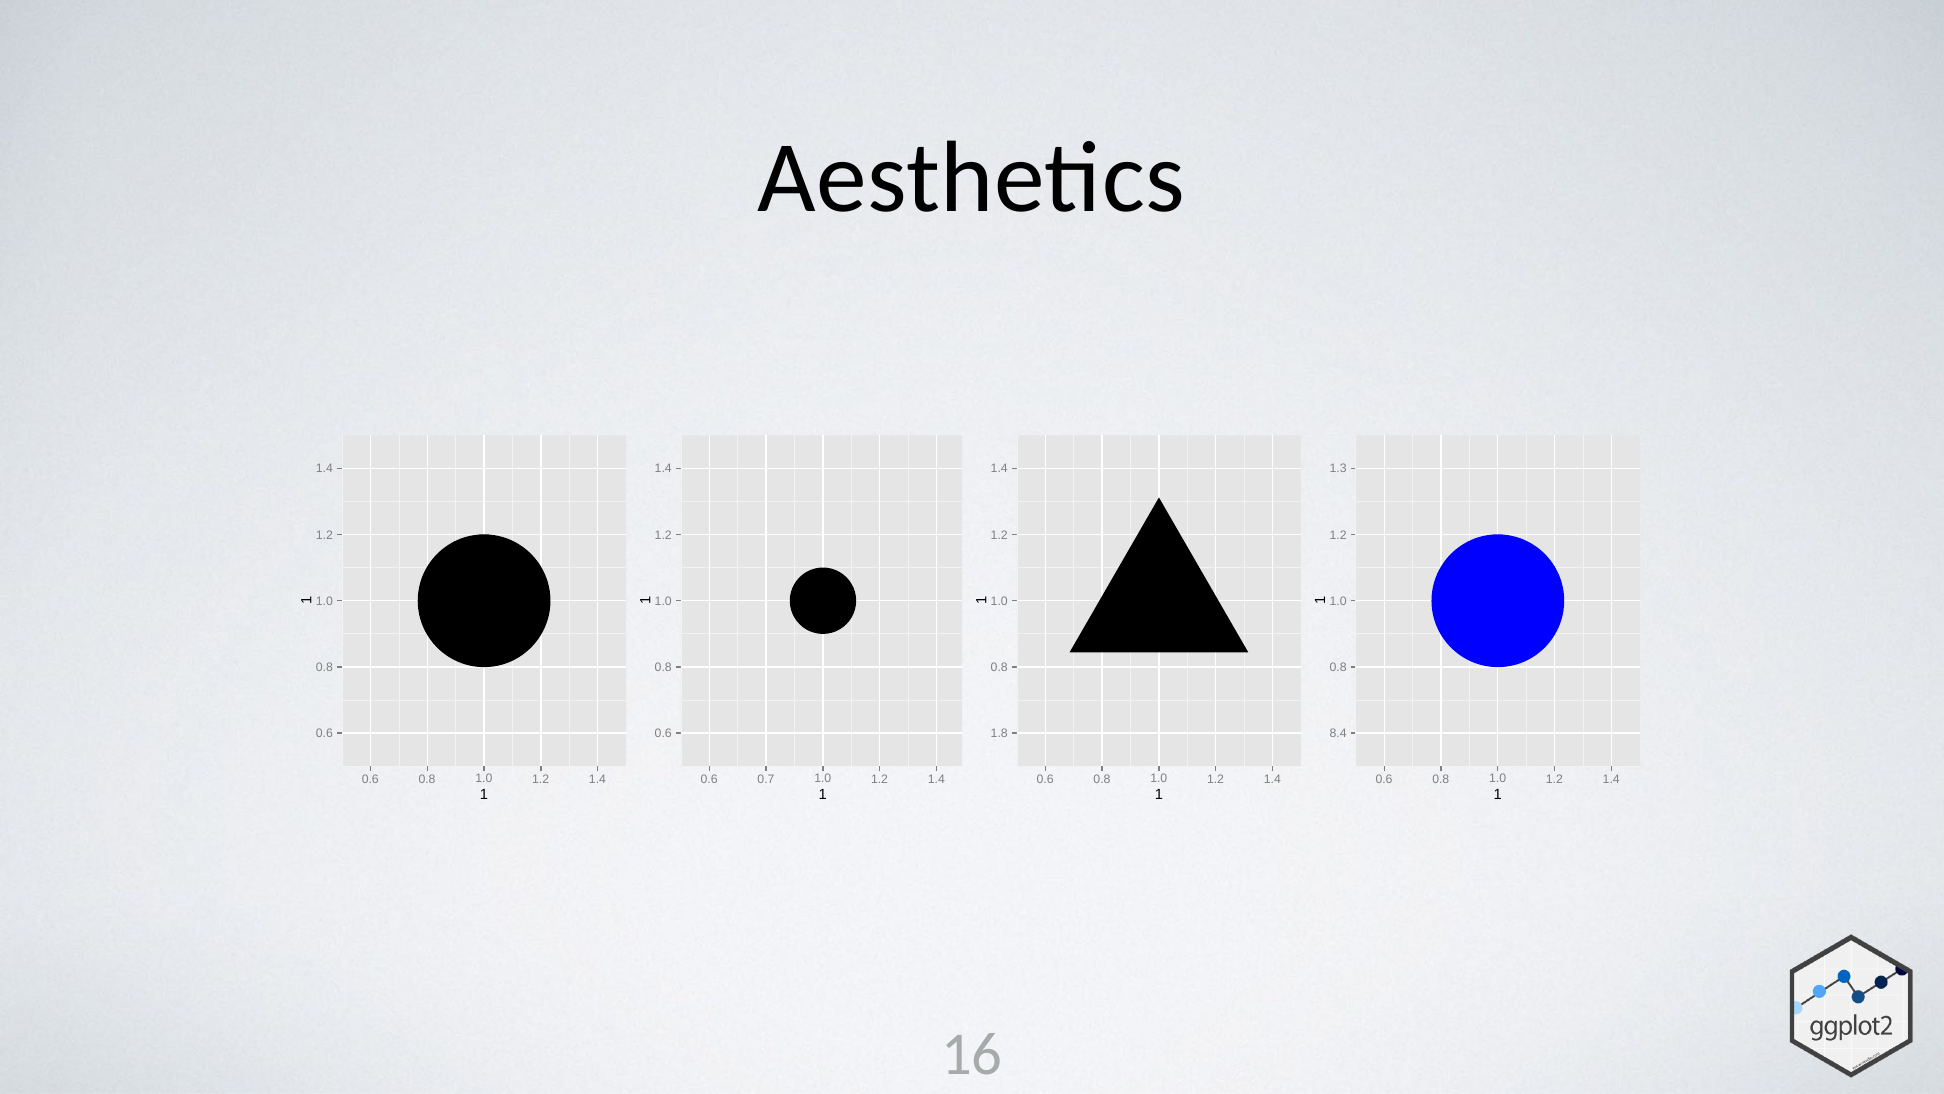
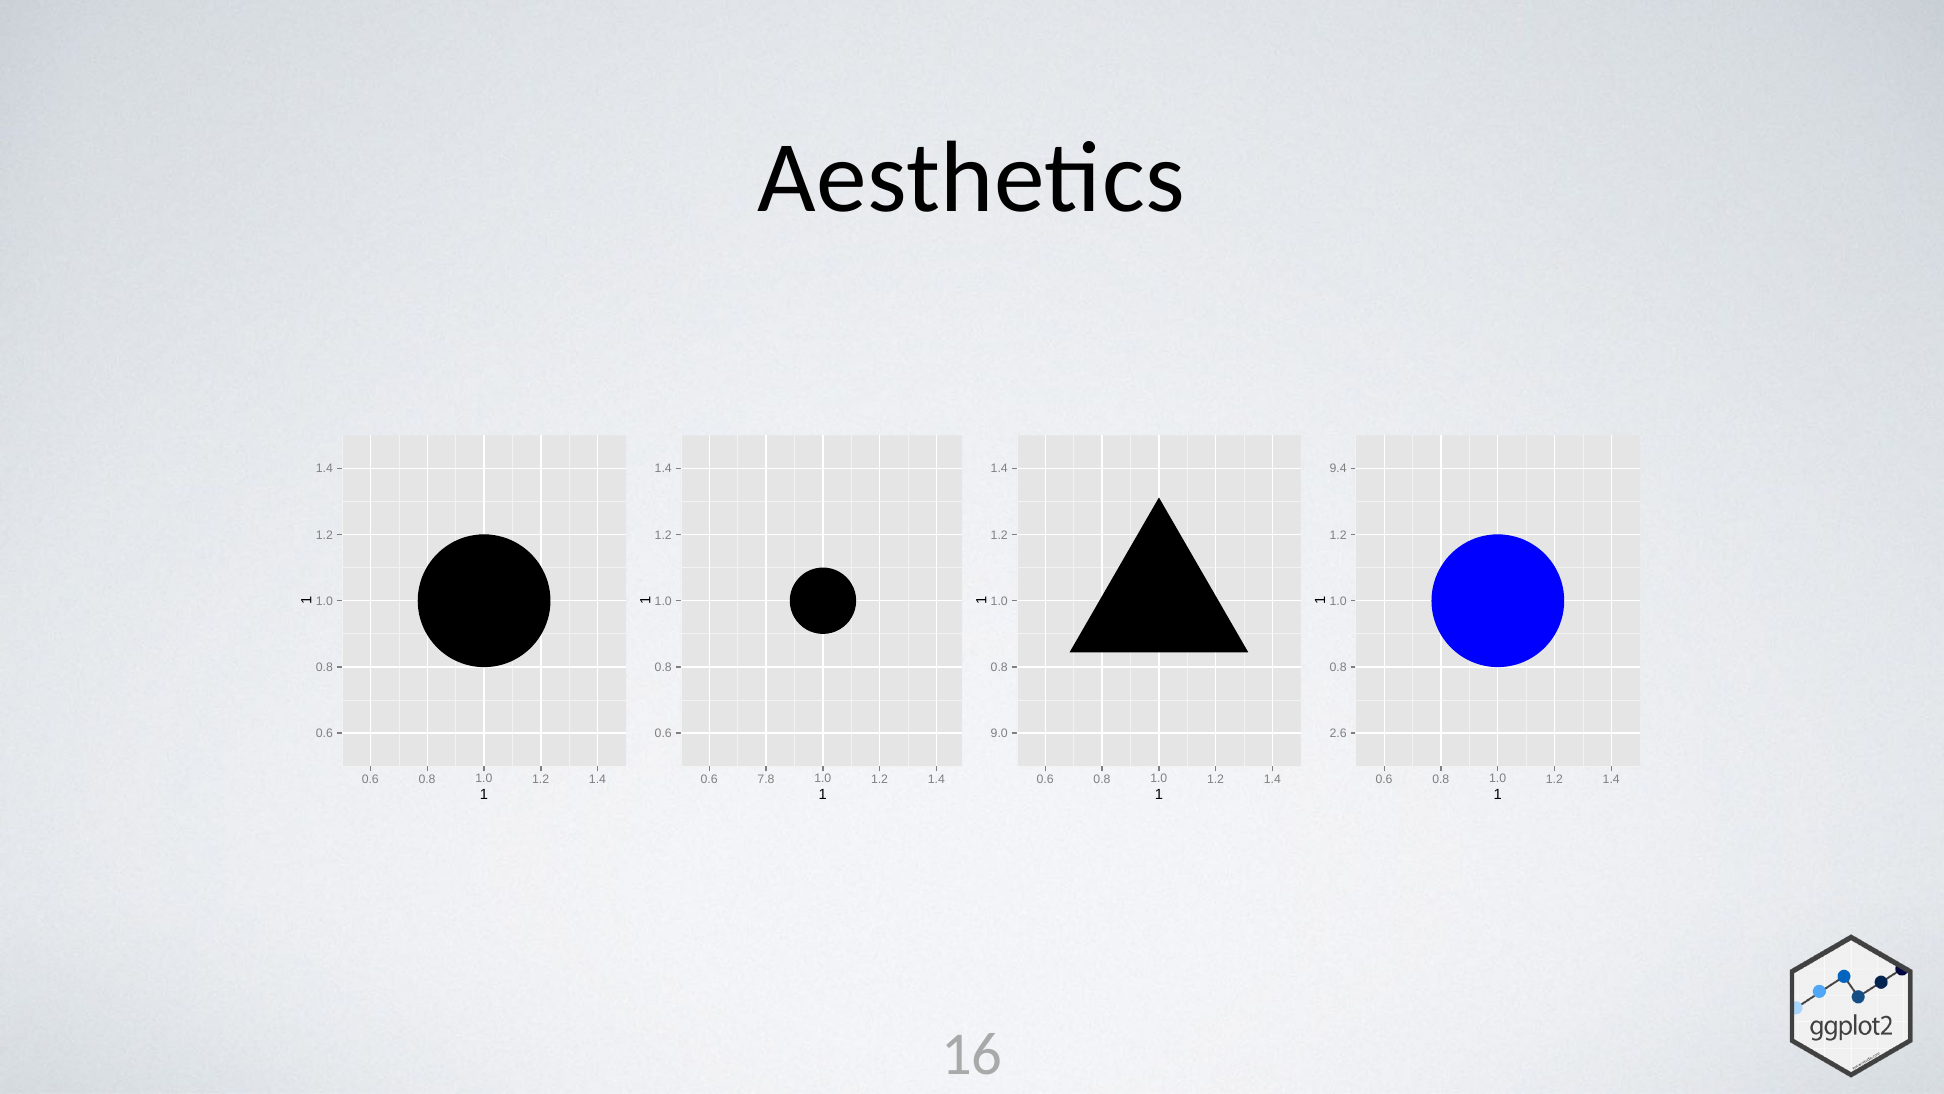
1.3: 1.3 -> 9.4
1.8: 1.8 -> 9.0
8.4: 8.4 -> 2.6
0.7: 0.7 -> 7.8
